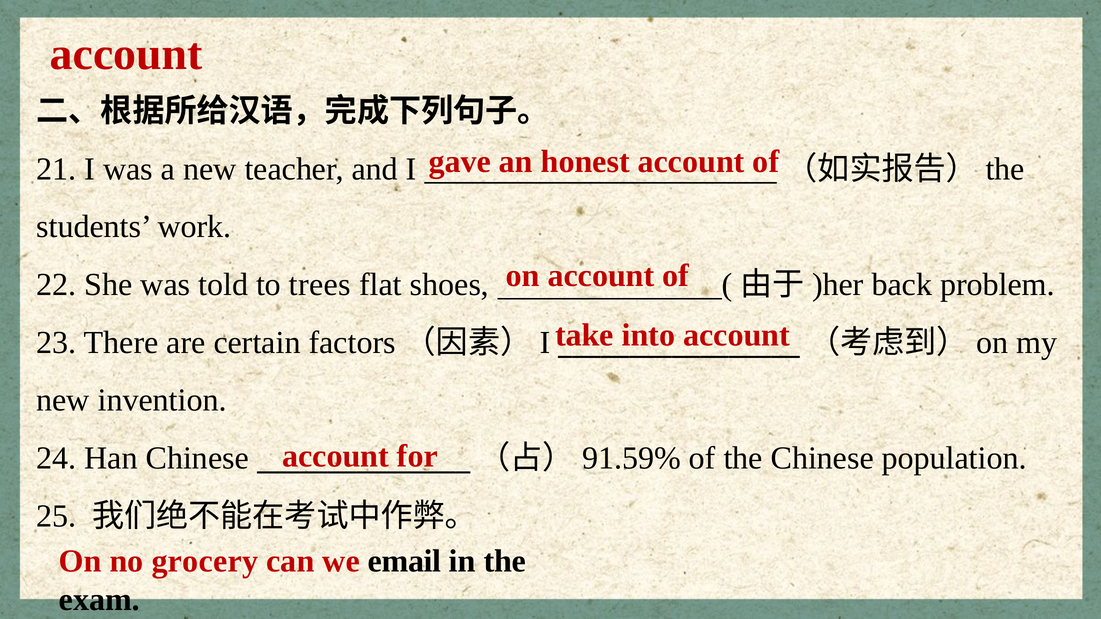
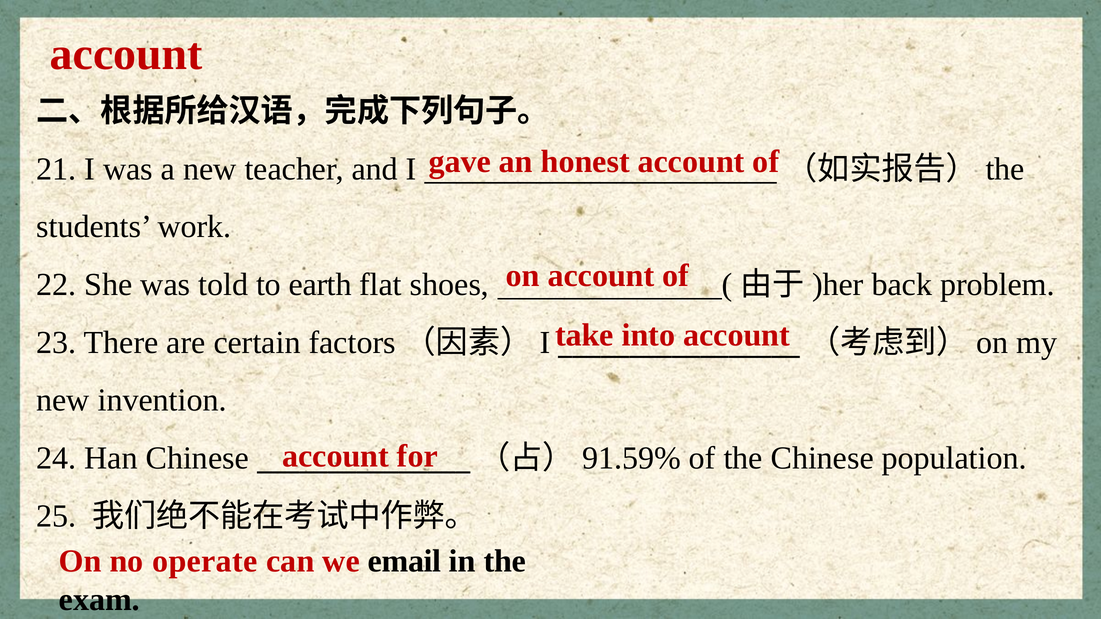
trees: trees -> earth
grocery: grocery -> operate
